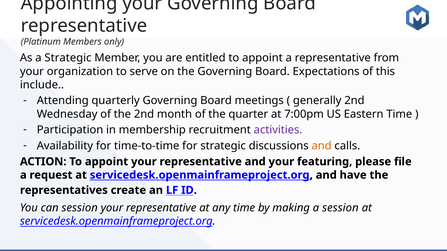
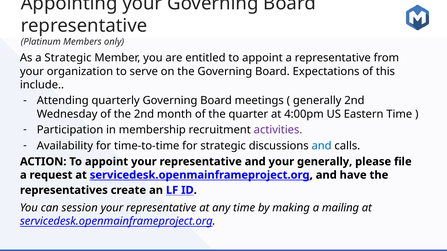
7:00pm: 7:00pm -> 4:00pm
and at (322, 146) colour: orange -> blue
your featuring: featuring -> generally
a session: session -> mailing
